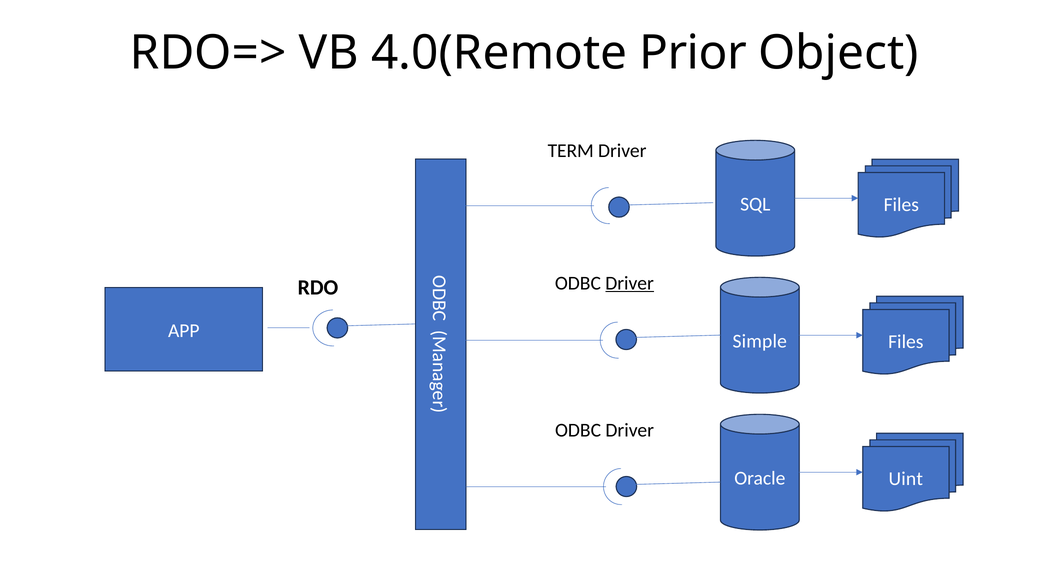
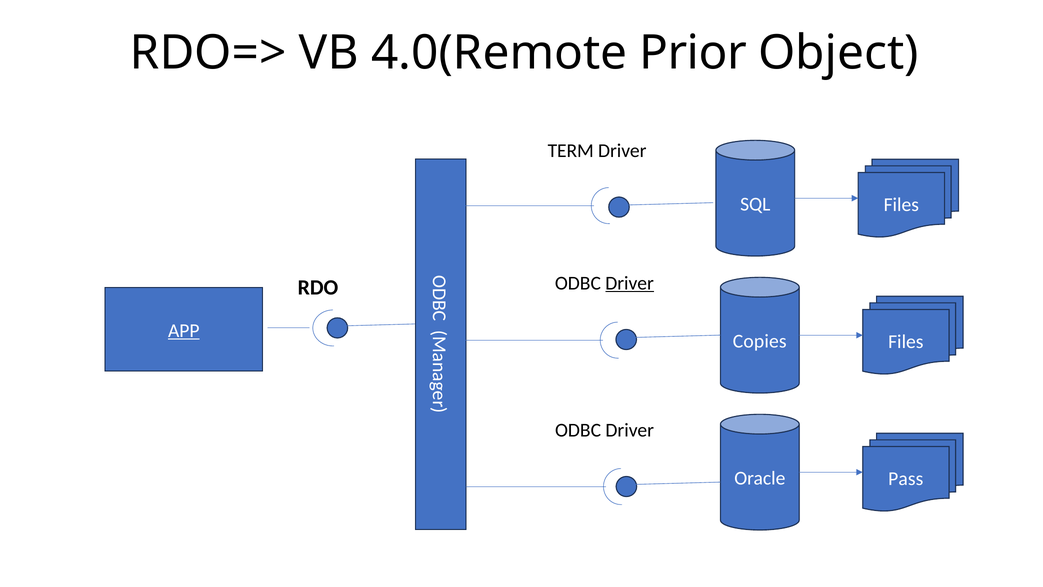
APP underline: none -> present
Simple: Simple -> Copies
Uint: Uint -> Pass
